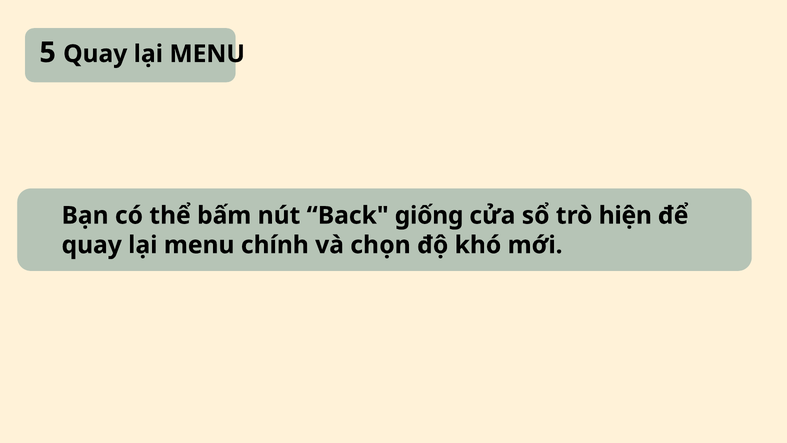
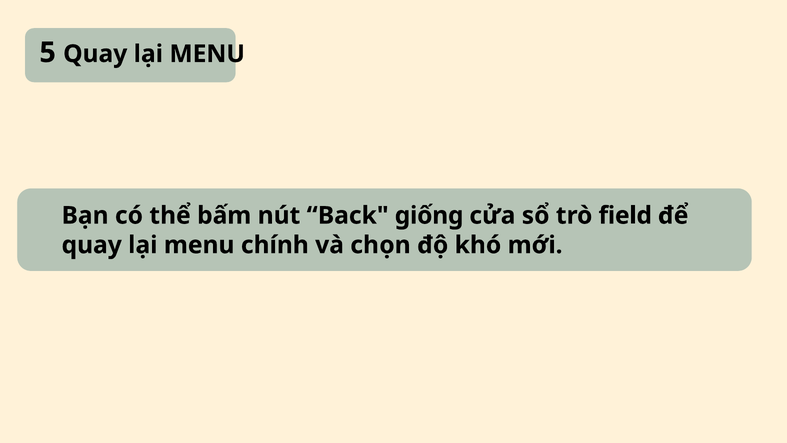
hiện: hiện -> field
